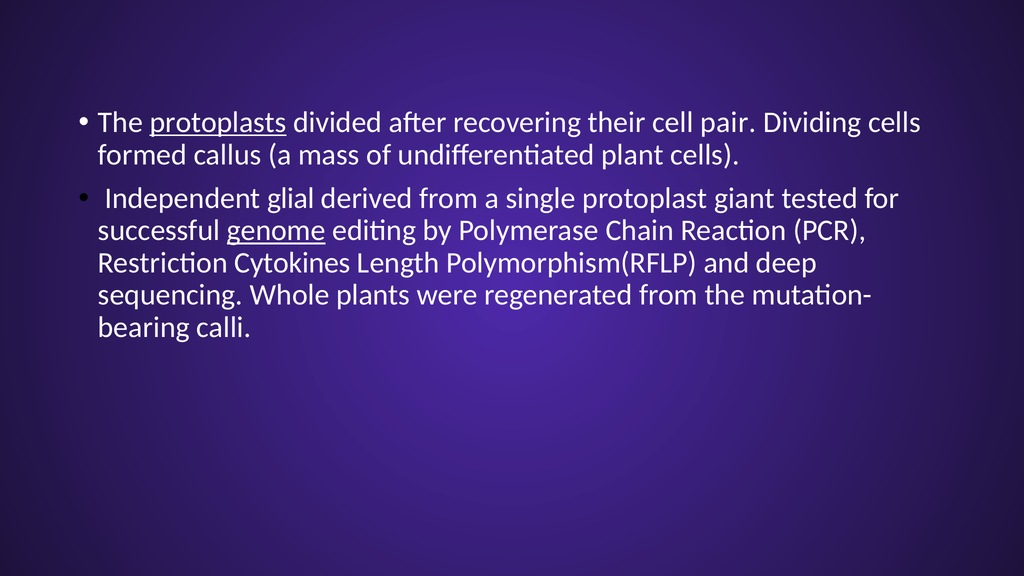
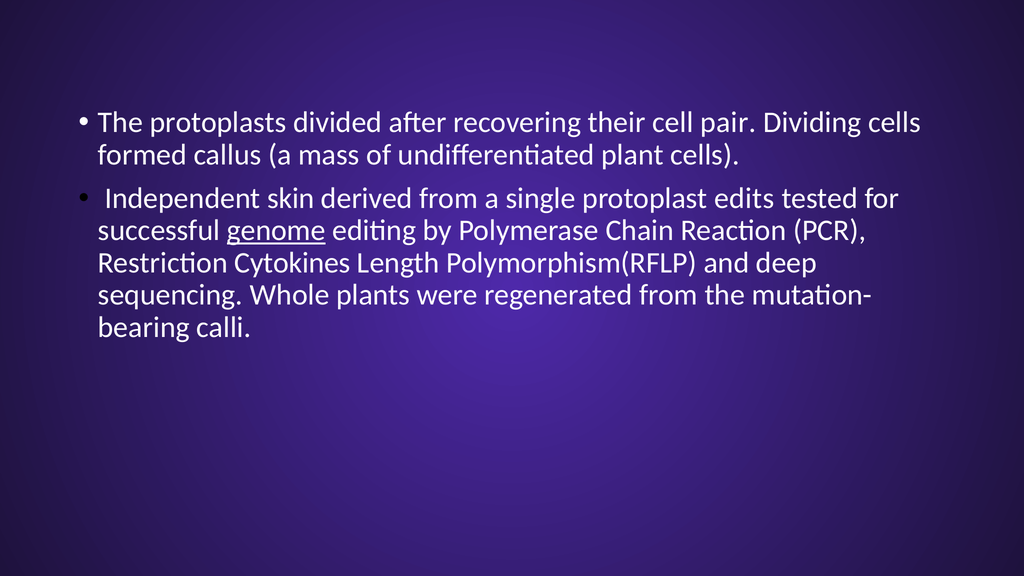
protoplasts underline: present -> none
glial: glial -> skin
giant: giant -> edits
